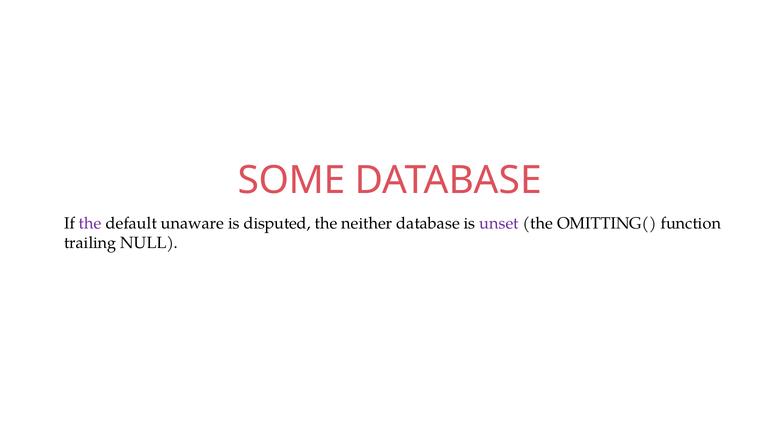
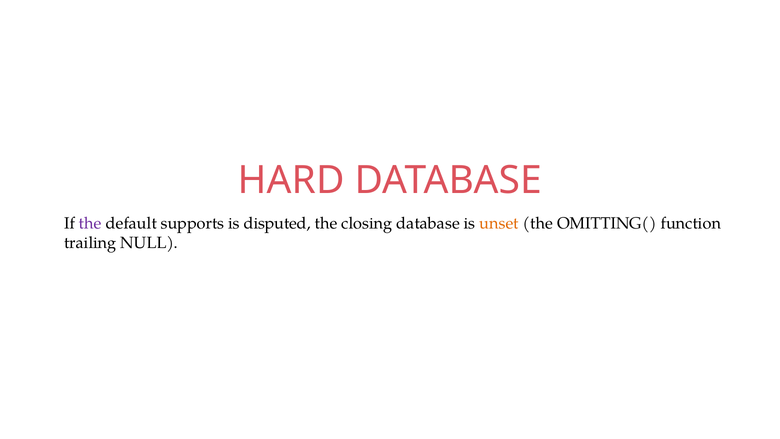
SOME: SOME -> HARD
unaware: unaware -> supports
neither: neither -> closing
unset colour: purple -> orange
